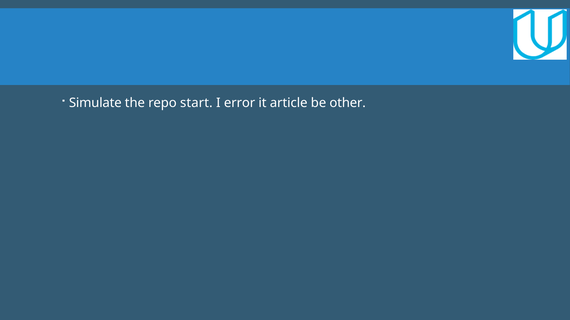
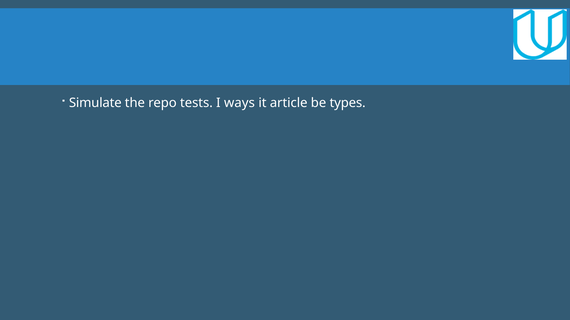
start: start -> tests
error: error -> ways
other: other -> types
